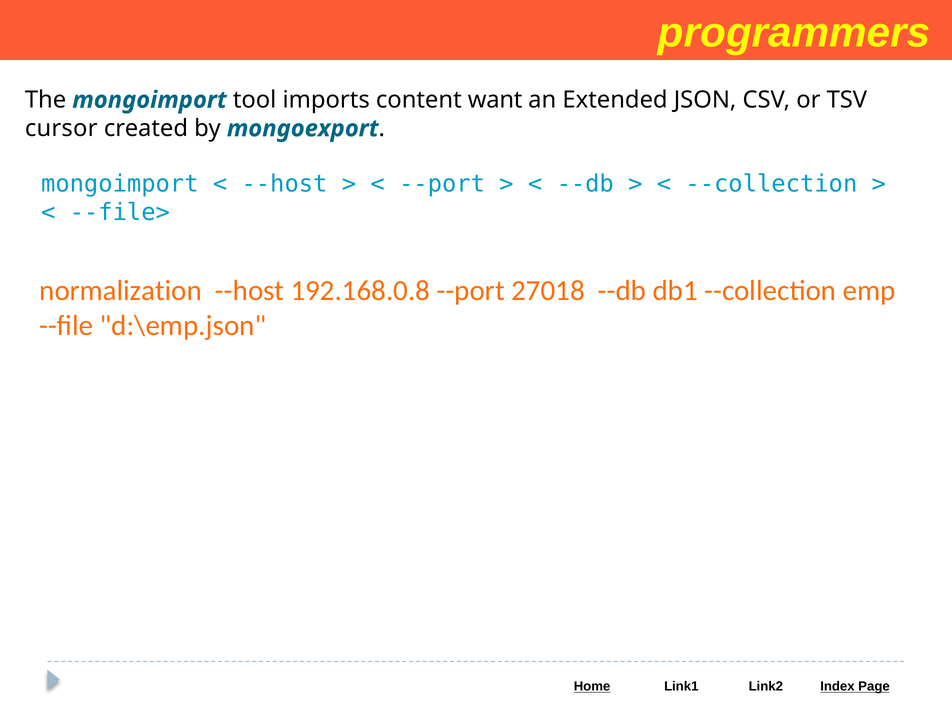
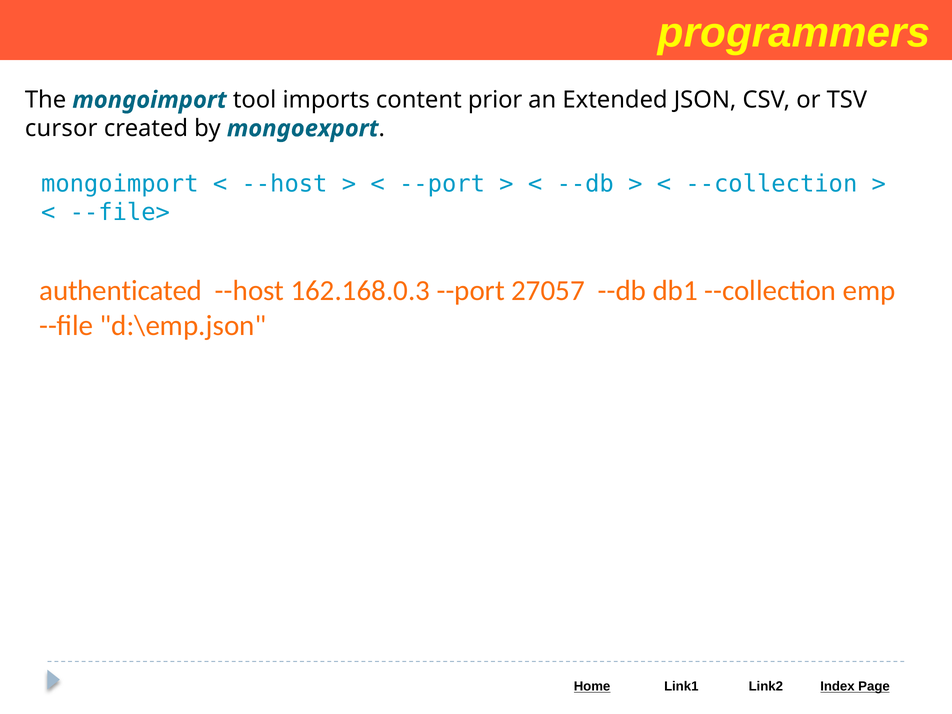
want: want -> prior
normalization: normalization -> authenticated
192.168.0.8: 192.168.0.8 -> 162.168.0.3
27018: 27018 -> 27057
